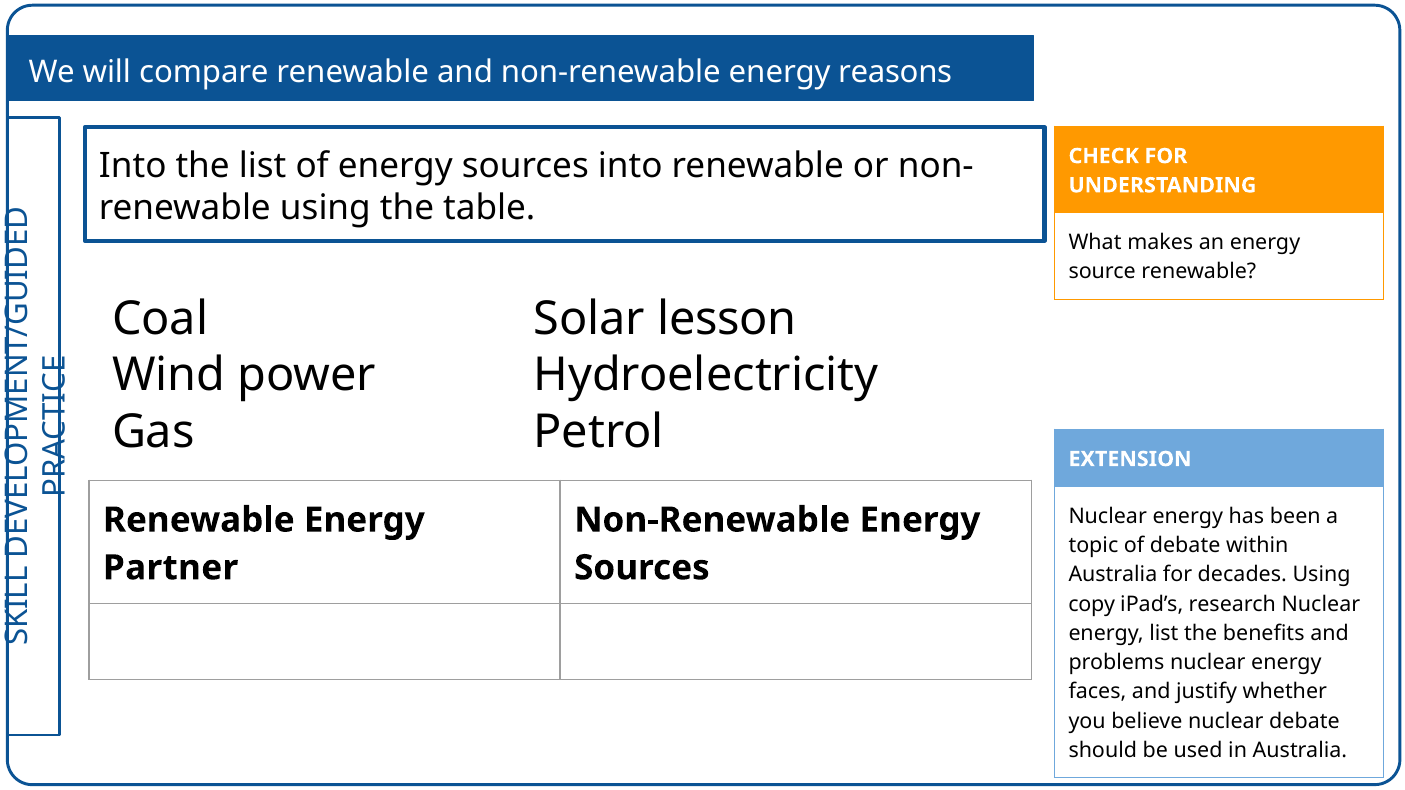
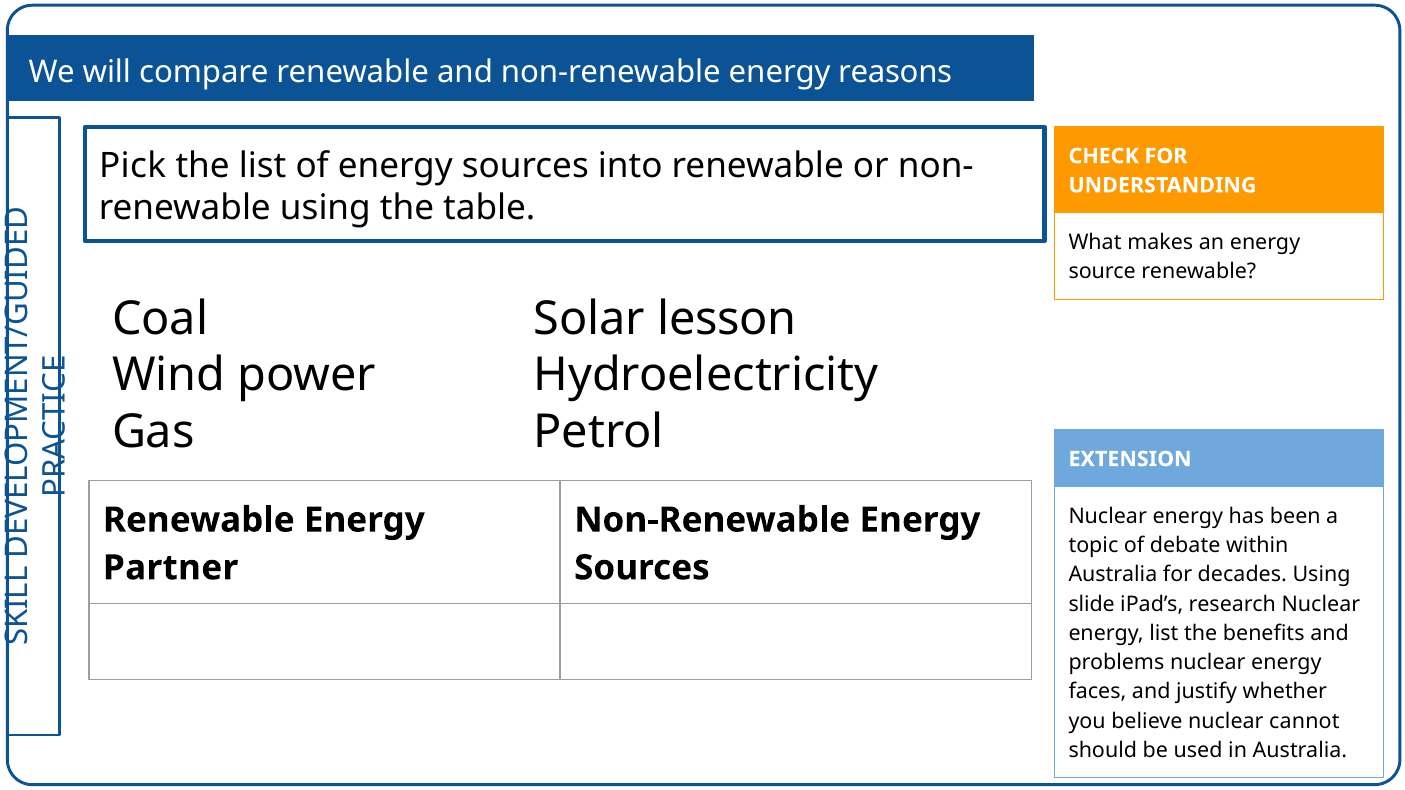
Into at (133, 166): Into -> Pick
copy: copy -> slide
nuclear debate: debate -> cannot
